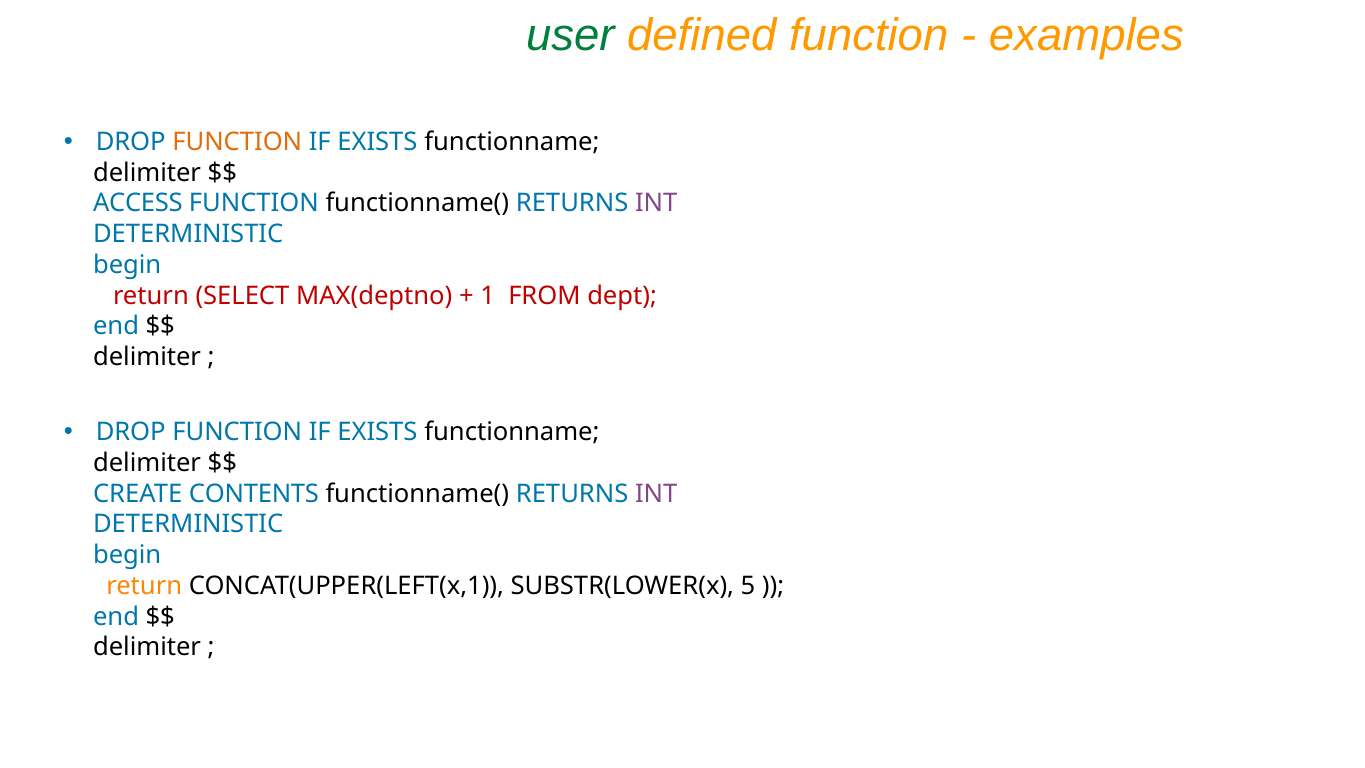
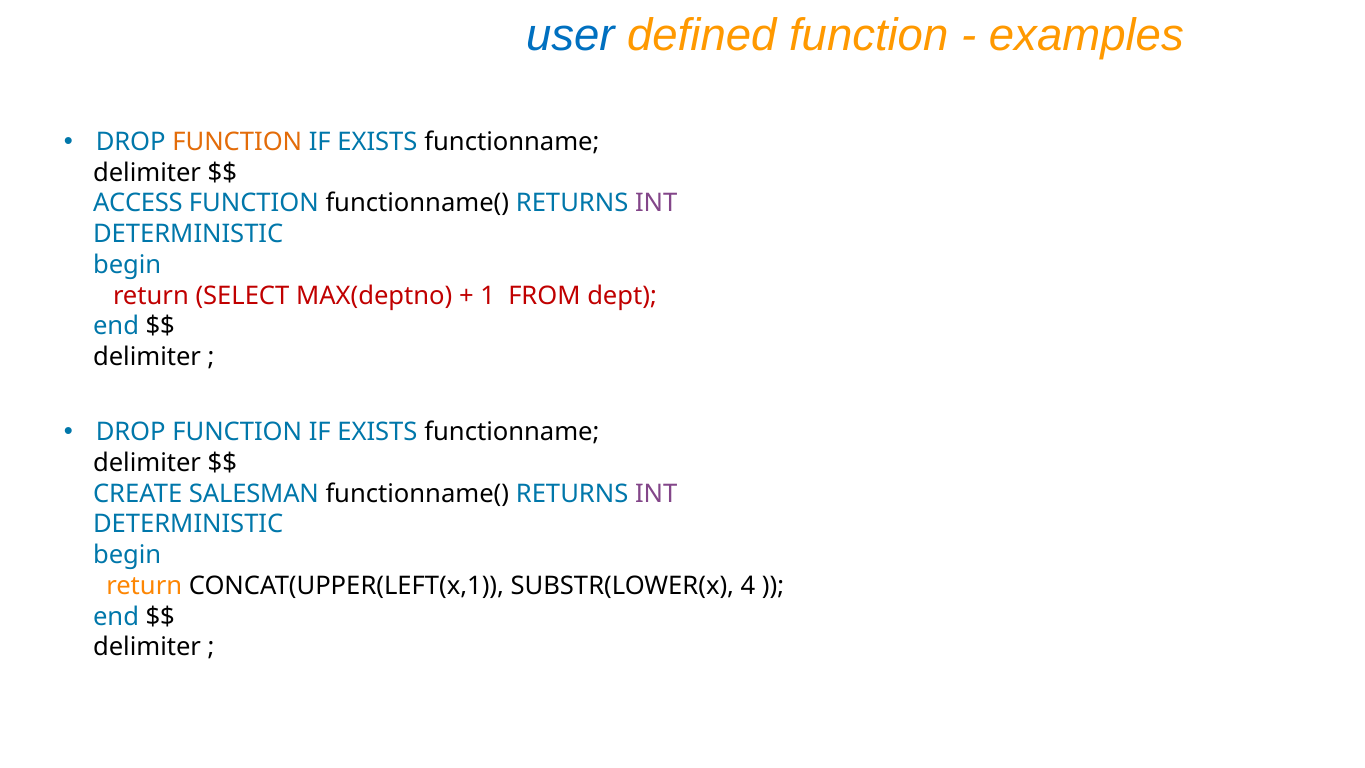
user colour: green -> blue
CONTENTS: CONTENTS -> SALESMAN
5: 5 -> 4
